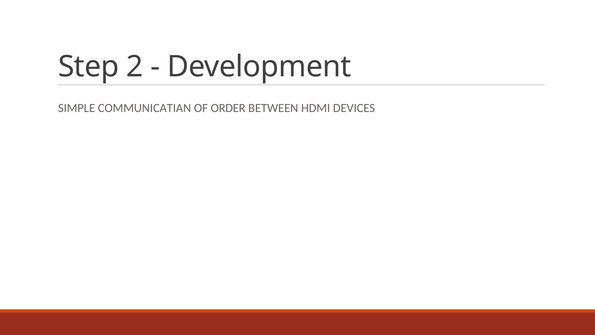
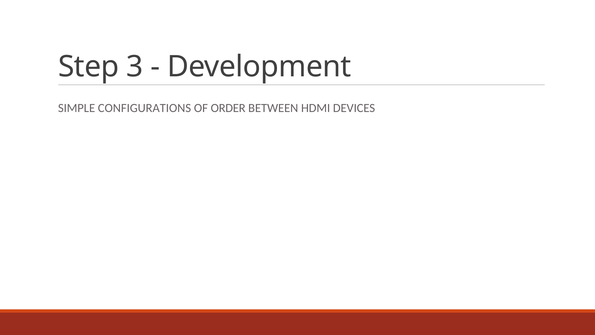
2: 2 -> 3
COMMUNICATIAN: COMMUNICATIAN -> CONFIGURATIONS
